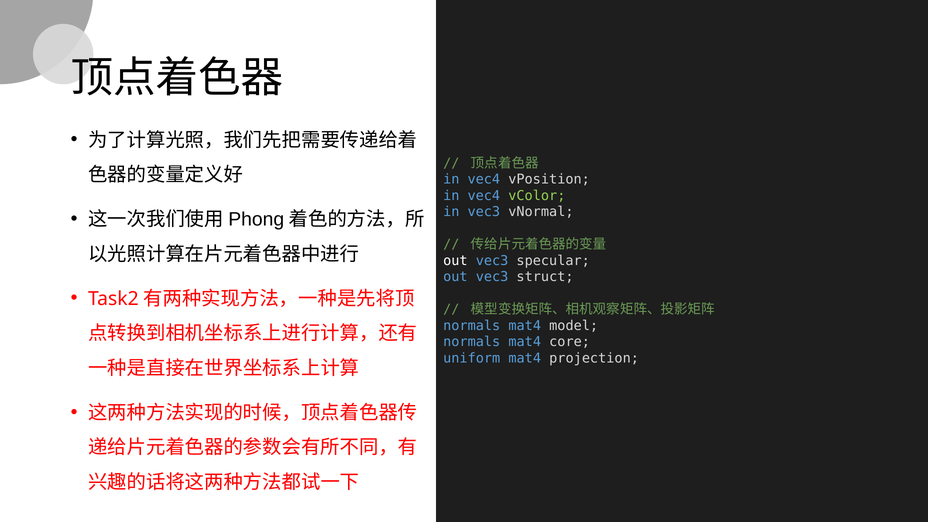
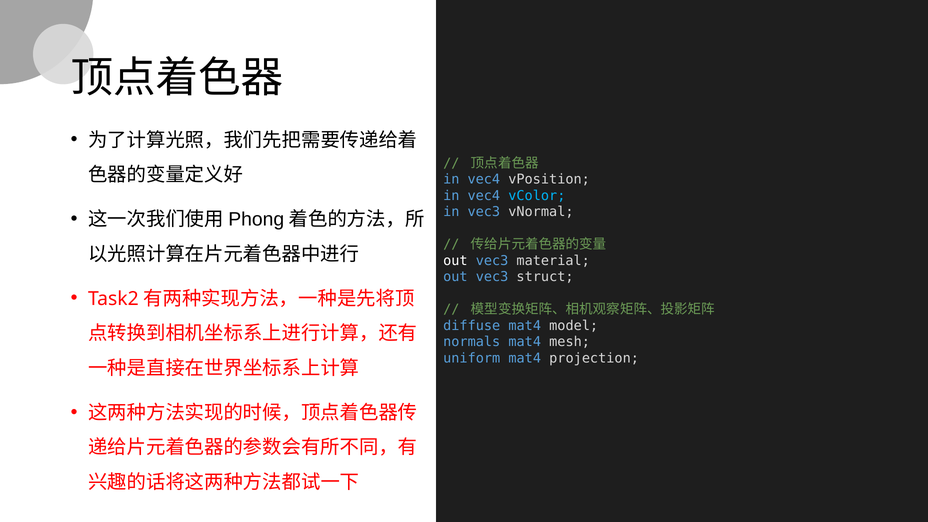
vColor colour: light green -> light blue
specular: specular -> material
normals at (472, 326): normals -> diffuse
core: core -> mesh
